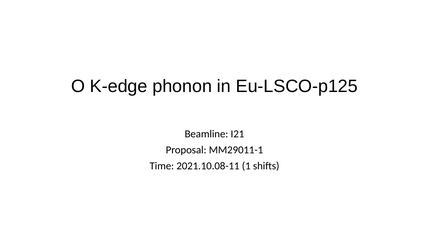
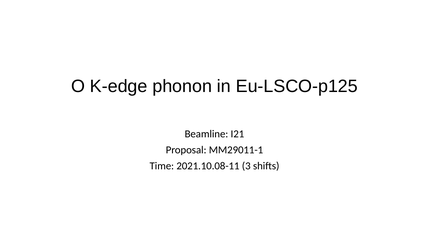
1: 1 -> 3
